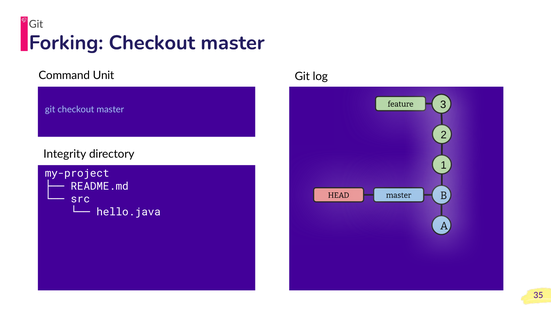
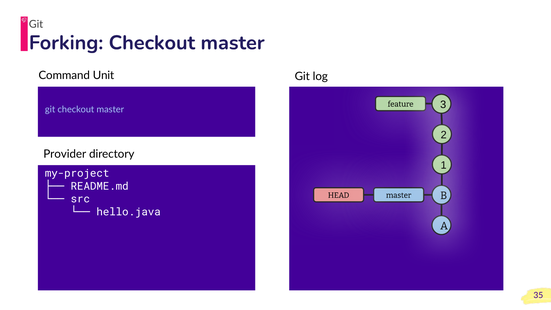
Integrity: Integrity -> Provider
